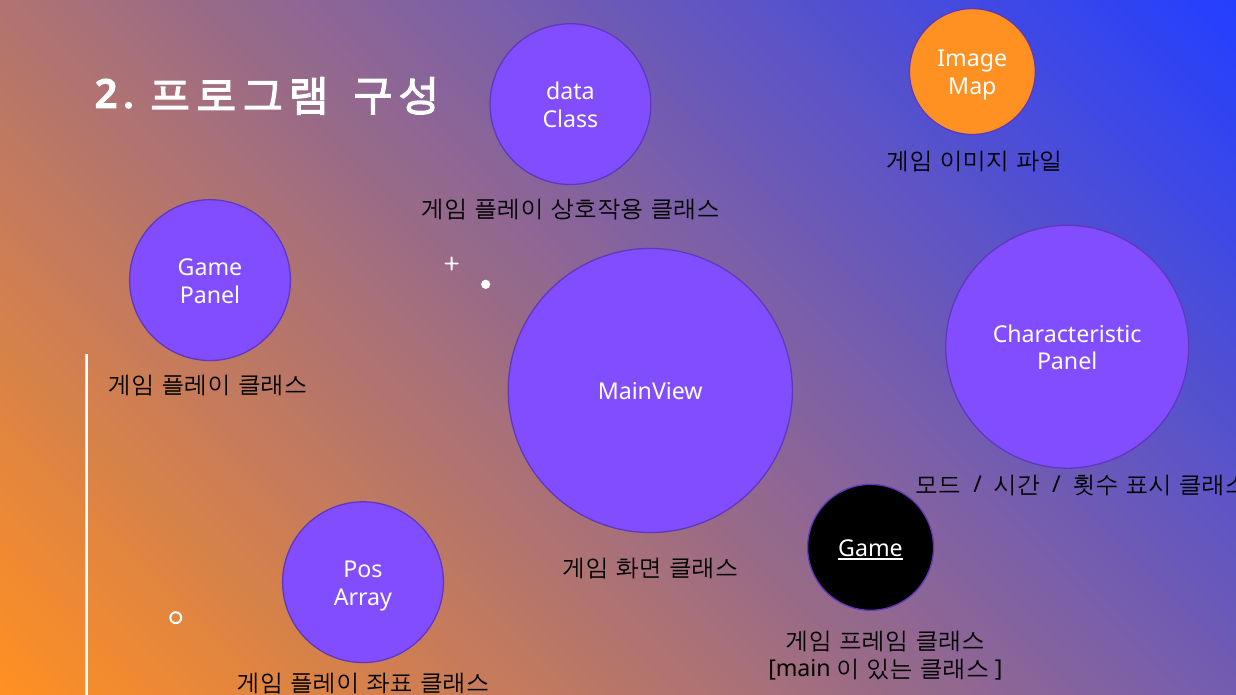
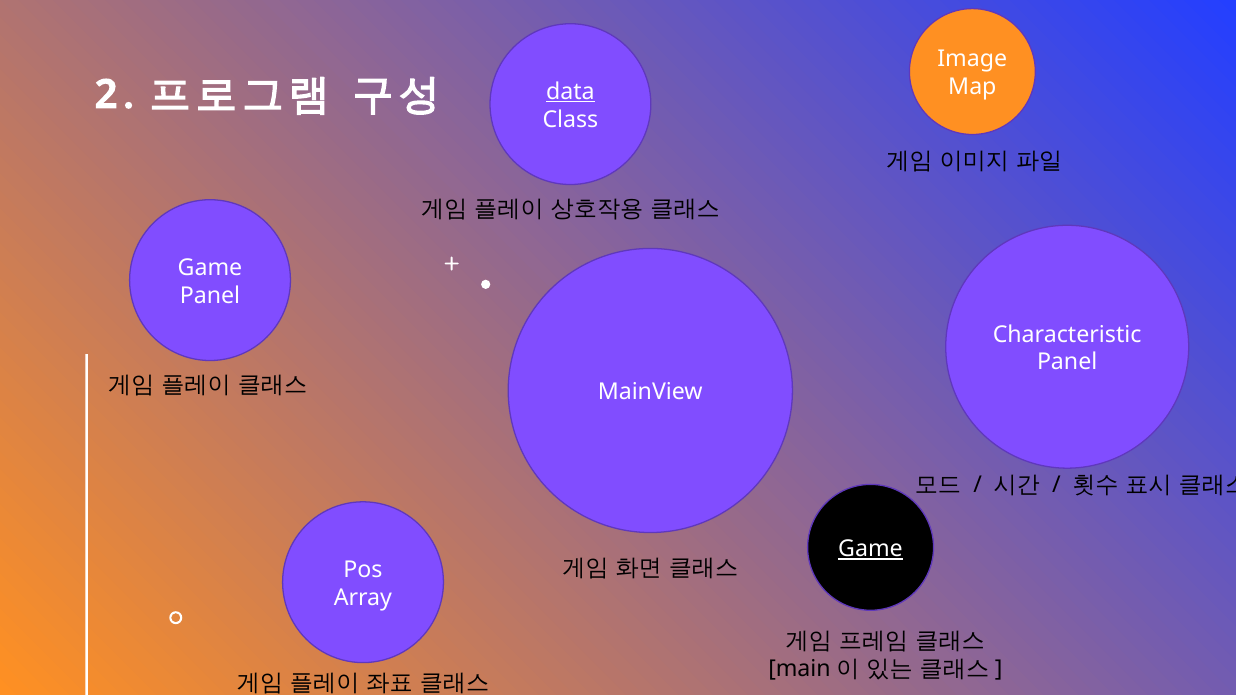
data underline: none -> present
